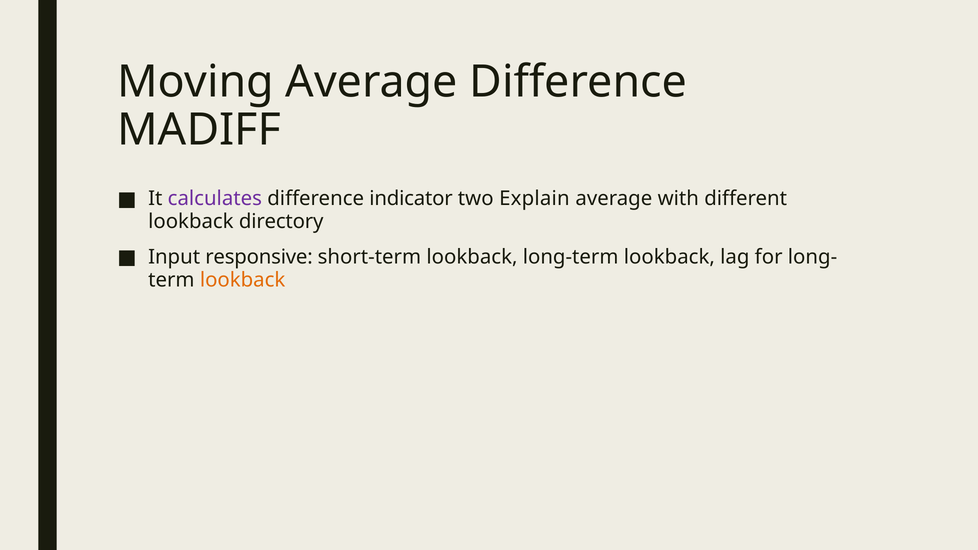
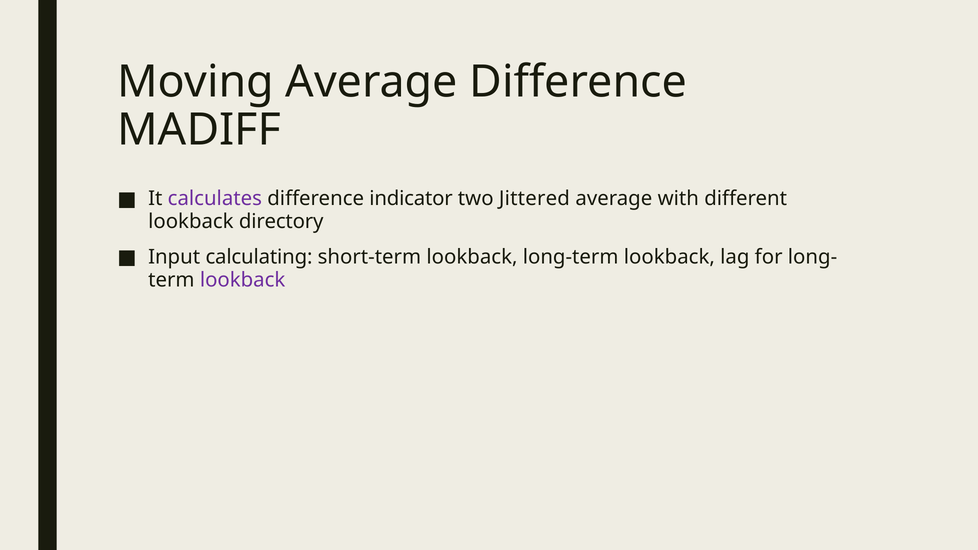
Explain: Explain -> Jittered
responsive: responsive -> calculating
lookback at (243, 280) colour: orange -> purple
